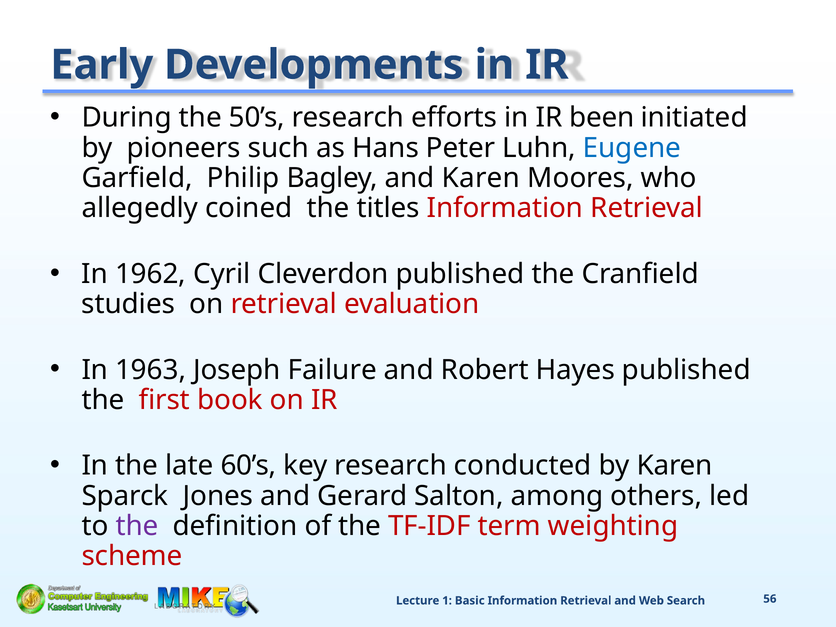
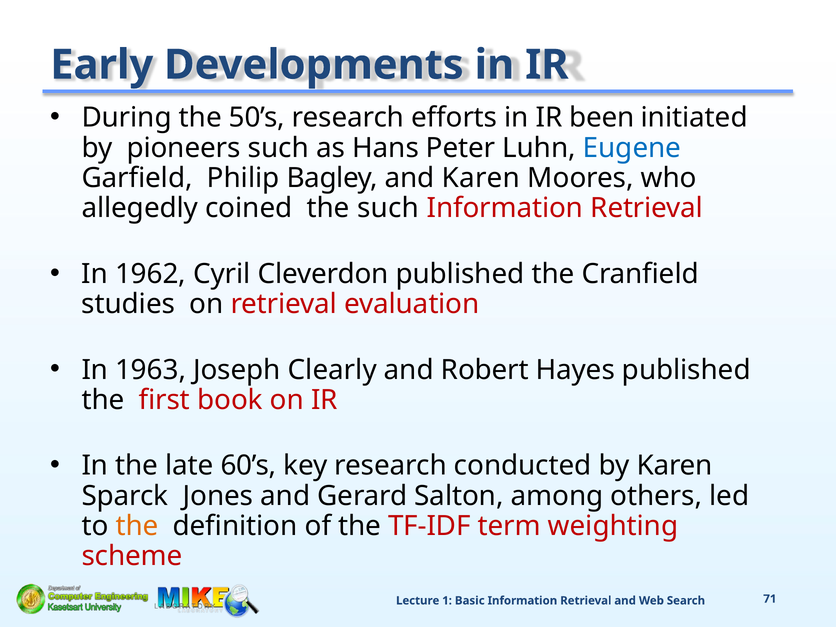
the titles: titles -> such
Failure: Failure -> Clearly
the at (137, 526) colour: purple -> orange
56: 56 -> 71
